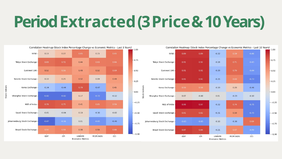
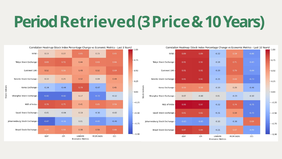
Extracted: Extracted -> Retrieved
